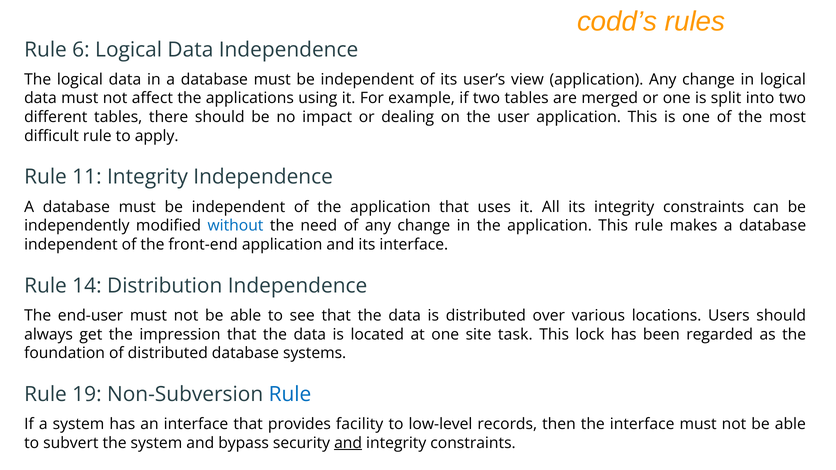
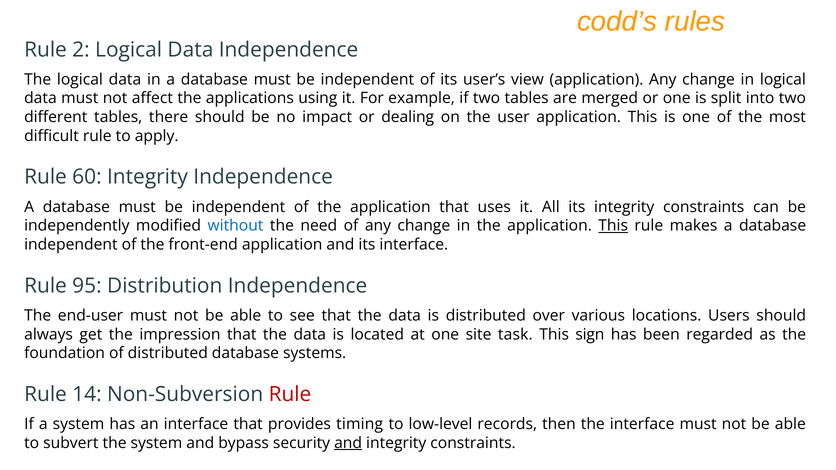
6: 6 -> 2
11: 11 -> 60
This at (613, 226) underline: none -> present
14: 14 -> 95
lock: lock -> sign
19: 19 -> 14
Rule at (290, 394) colour: blue -> red
facility: facility -> timing
